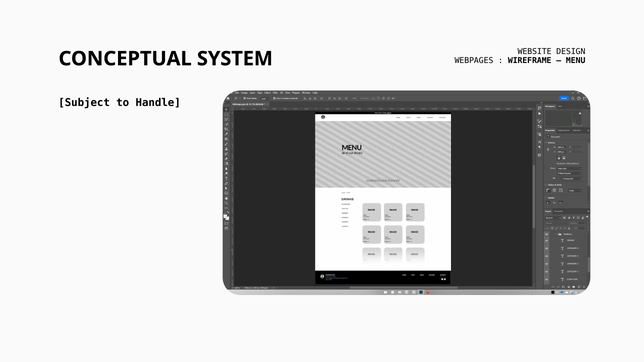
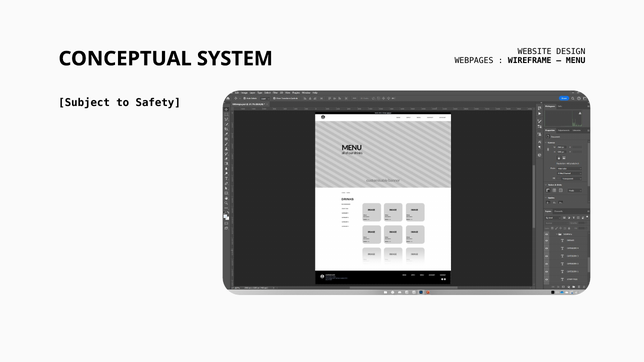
Handle: Handle -> Safety
